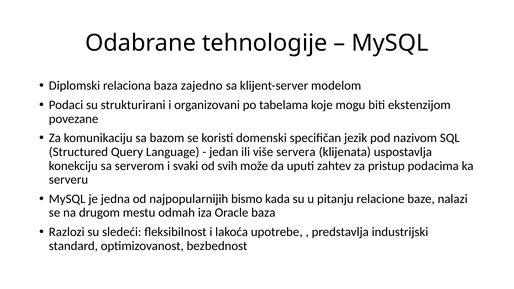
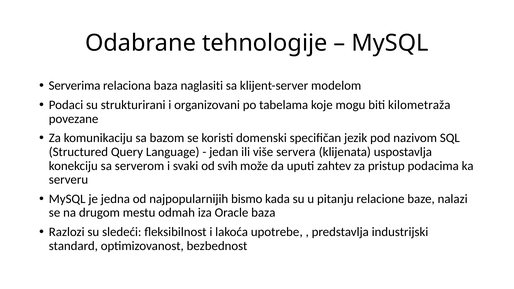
Diplomski: Diplomski -> Serverima
zajedno: zajedno -> naglasiti
ekstenzijom: ekstenzijom -> kilometraža
